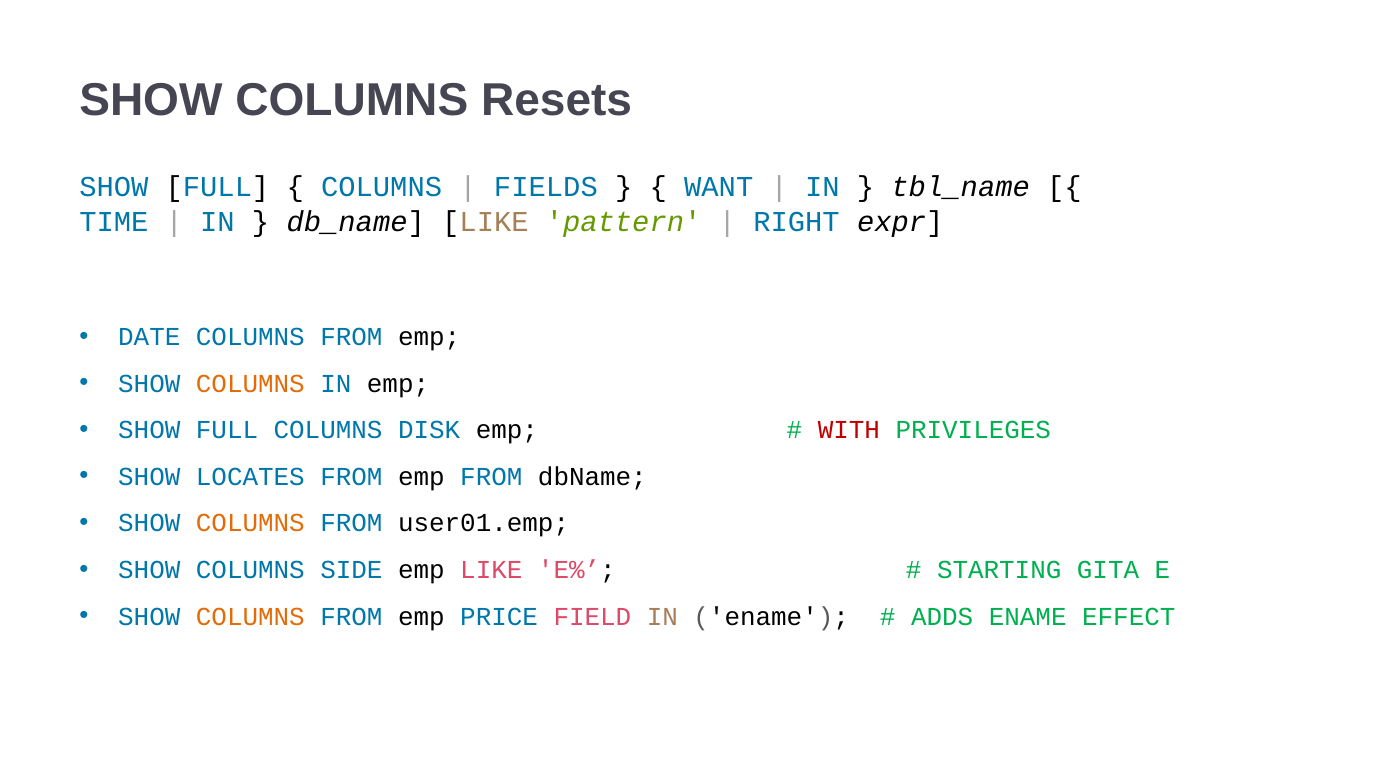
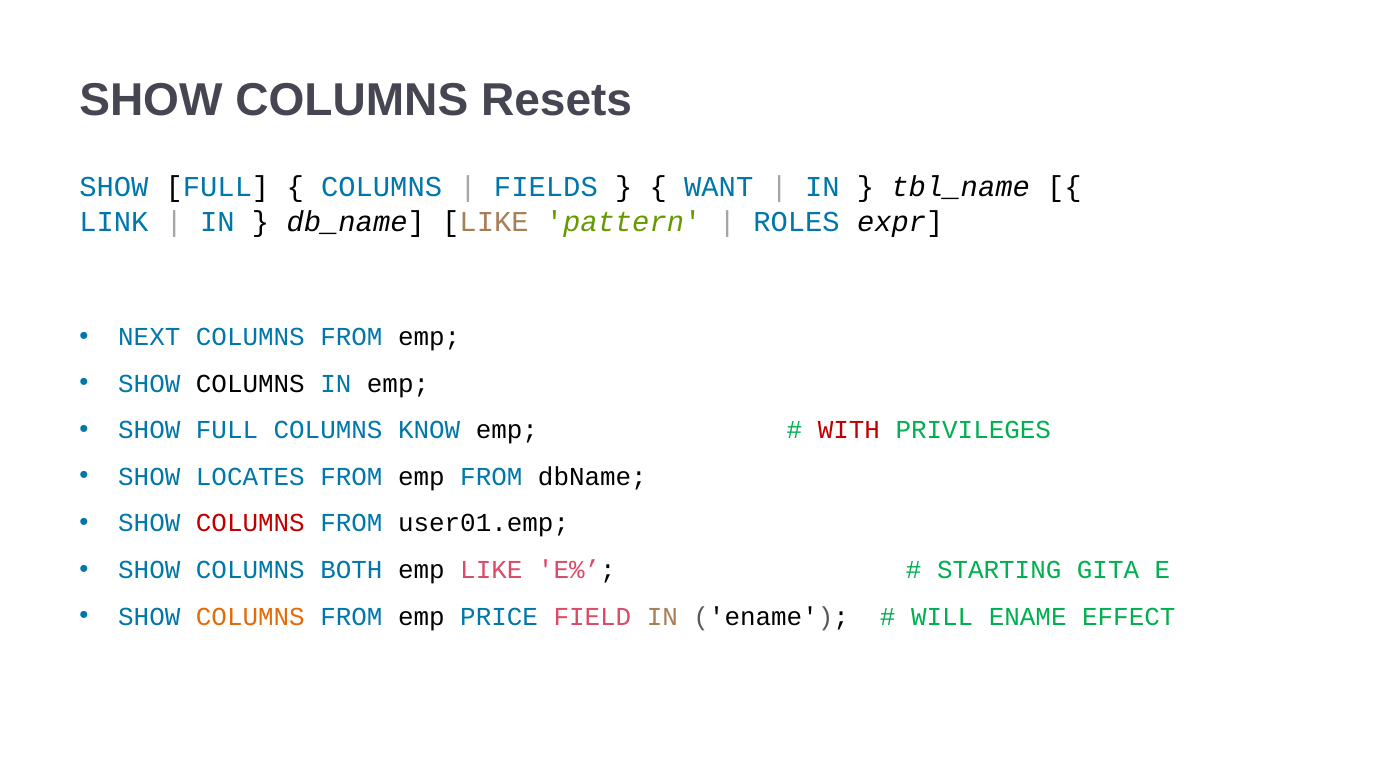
TIME: TIME -> LINK
RIGHT: RIGHT -> ROLES
DATE: DATE -> NEXT
COLUMNS at (250, 384) colour: orange -> black
DISK: DISK -> KNOW
COLUMNS at (250, 524) colour: orange -> red
SIDE: SIDE -> BOTH
ADDS: ADDS -> WILL
